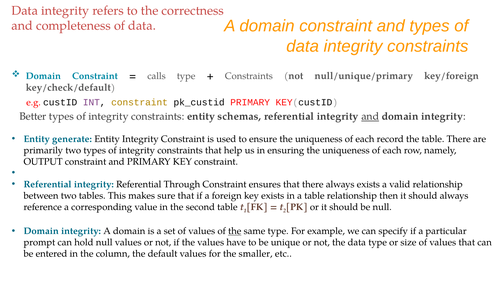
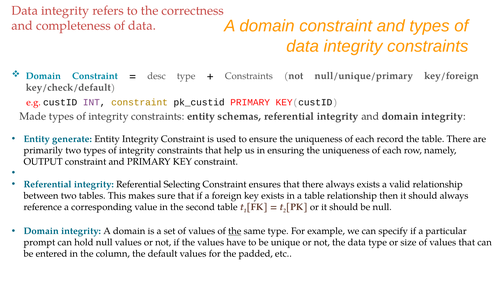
calls: calls -> desc
Better: Better -> Made
and at (370, 117) underline: present -> none
Through: Through -> Selecting
smaller: smaller -> padded
